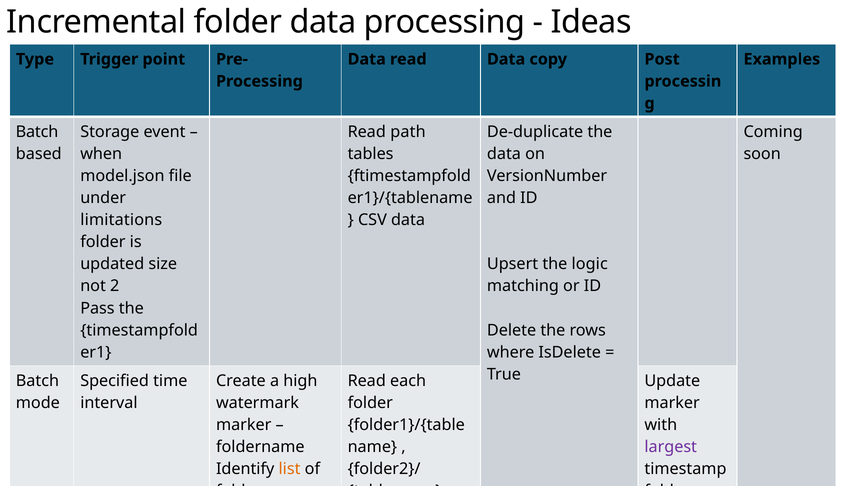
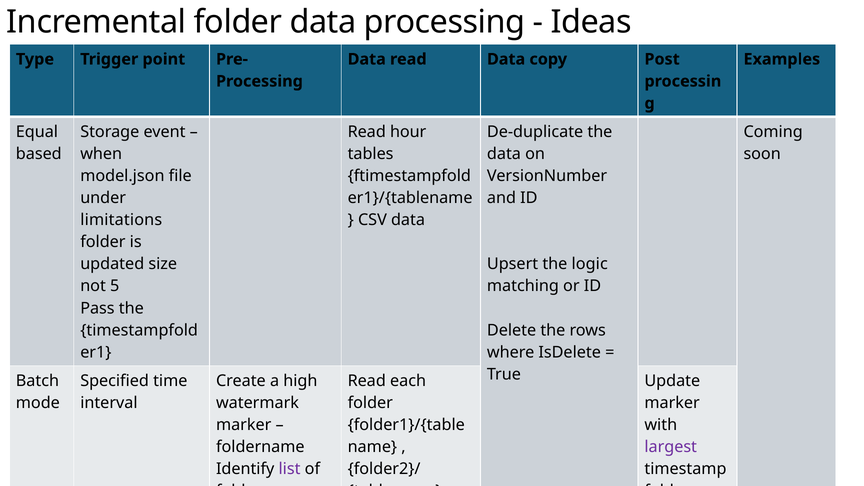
Batch at (37, 132): Batch -> Equal
path: path -> hour
not 2: 2 -> 5
list colour: orange -> purple
